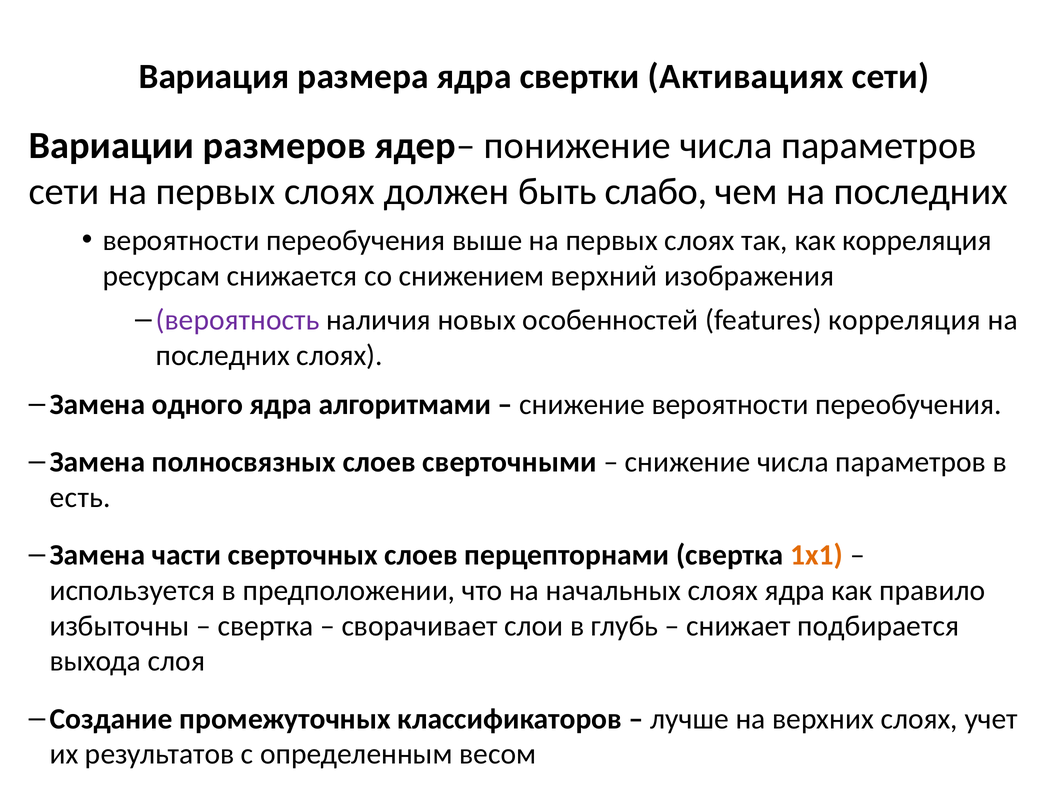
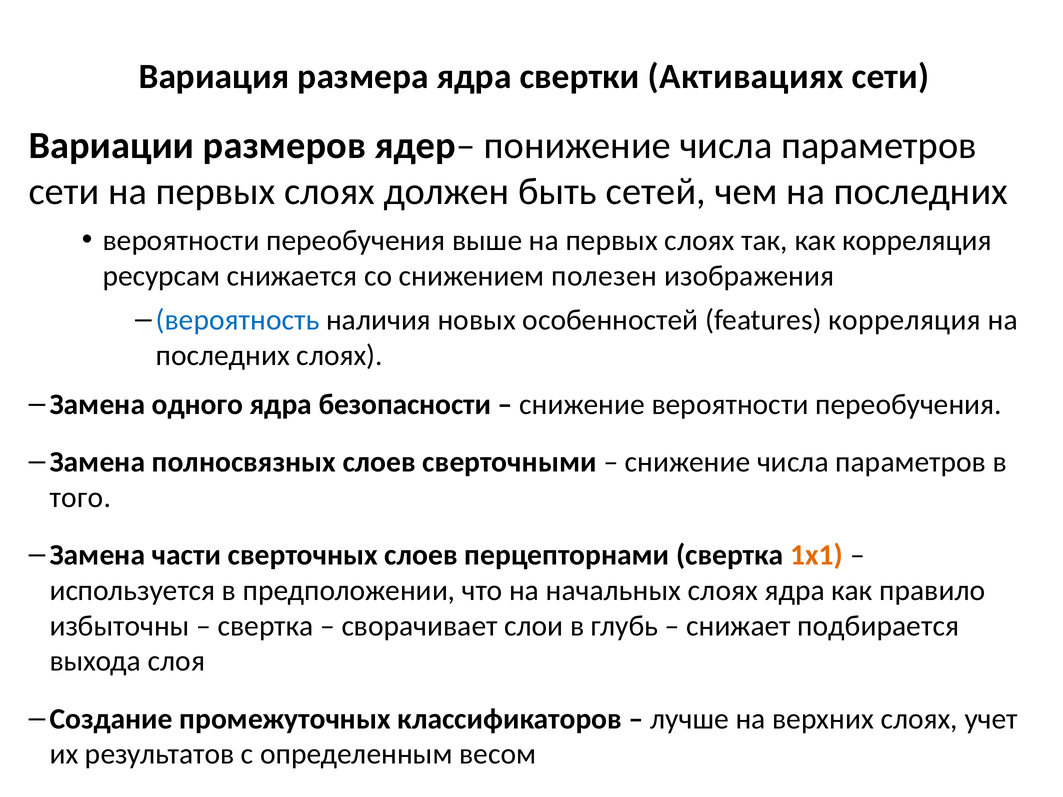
слабо: слабо -> сетей
верхний: верхний -> полезен
вероятность colour: purple -> blue
алгоритмами: алгоритмами -> безопасности
есть: есть -> того
